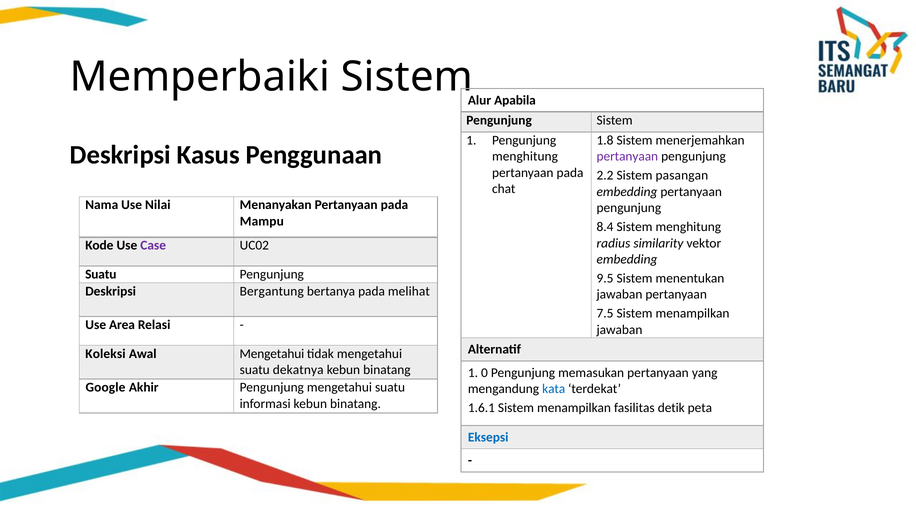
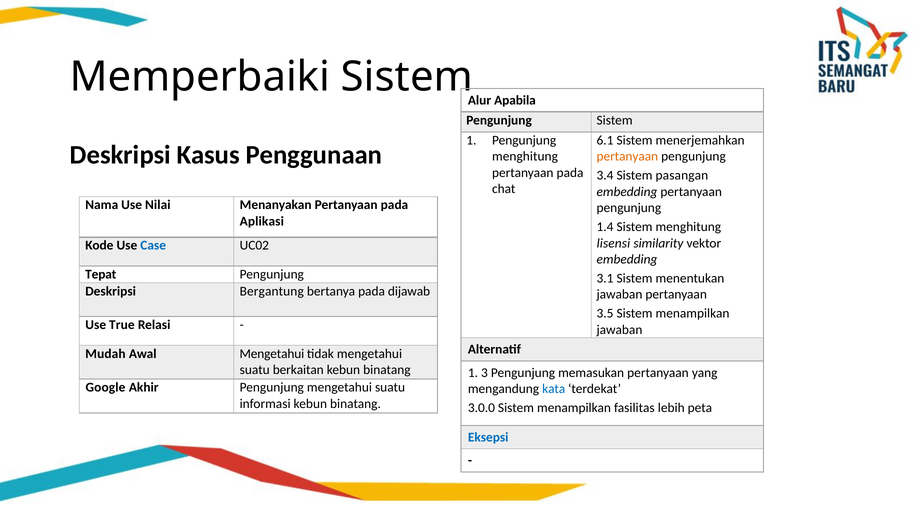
1.8: 1.8 -> 6.1
pertanyaan at (627, 157) colour: purple -> orange
2.2: 2.2 -> 3.4
Mampu: Mampu -> Aplikasi
8.4: 8.4 -> 1.4
radius: radius -> lisensi
Case colour: purple -> blue
Suatu at (101, 274): Suatu -> Tepat
9.5: 9.5 -> 3.1
melihat: melihat -> dijawab
7.5: 7.5 -> 3.5
Area: Area -> True
Koleksi: Koleksi -> Mudah
dekatnya: dekatnya -> berkaitan
0: 0 -> 3
1.6.1: 1.6.1 -> 3.0.0
detik: detik -> lebih
